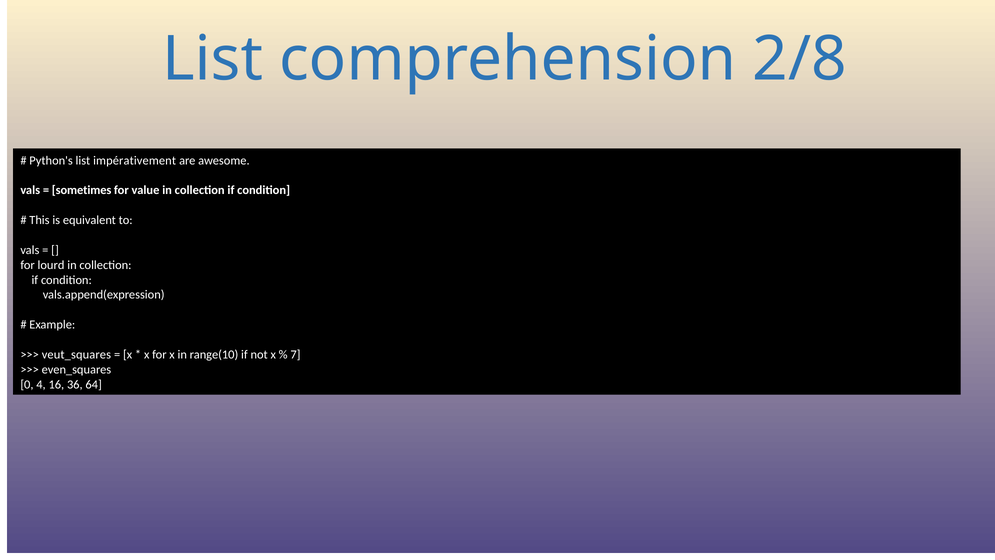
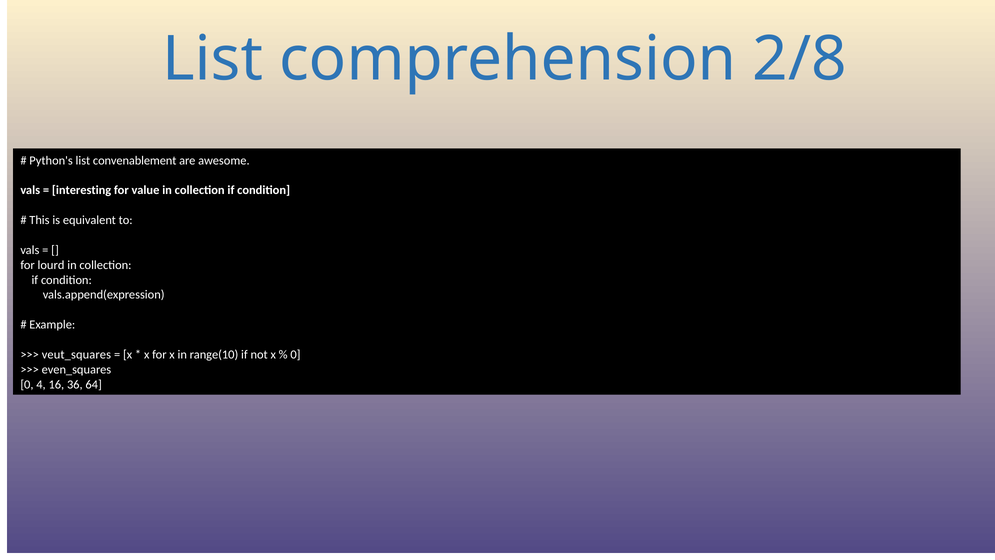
impérativement: impérativement -> convenablement
sometimes: sometimes -> interesting
7 at (295, 354): 7 -> 0
